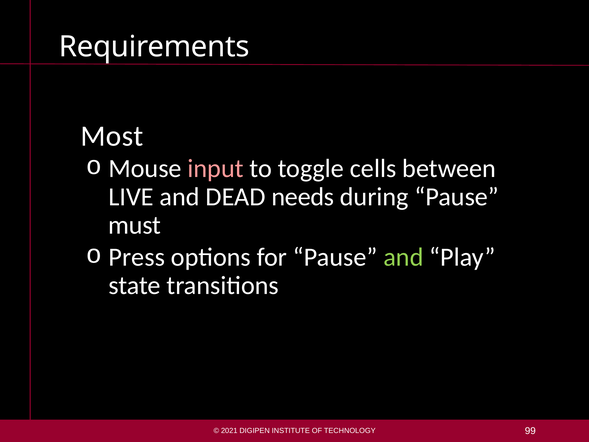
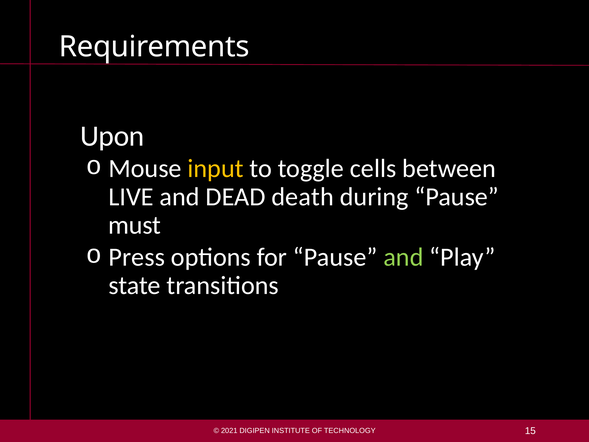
Most: Most -> Upon
input colour: pink -> yellow
needs: needs -> death
99: 99 -> 15
